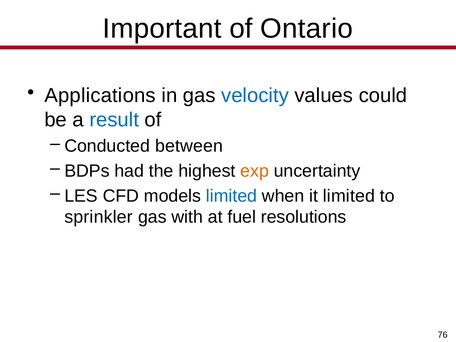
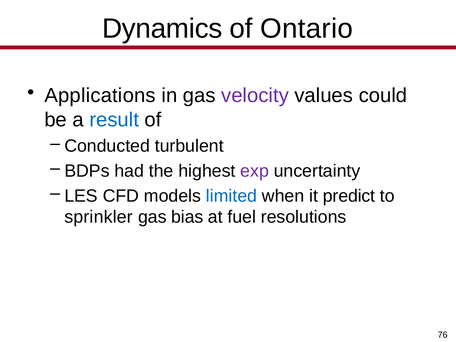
Important: Important -> Dynamics
velocity colour: blue -> purple
between: between -> turbulent
exp colour: orange -> purple
it limited: limited -> predict
with: with -> bias
